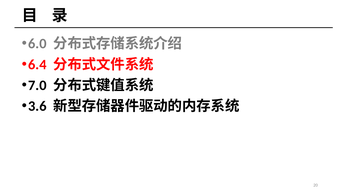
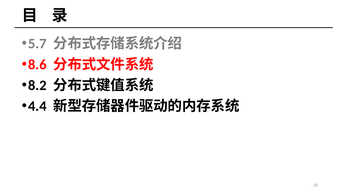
6.0: 6.0 -> 5.7
6.4: 6.4 -> 8.6
7.0: 7.0 -> 8.2
3.6: 3.6 -> 4.4
